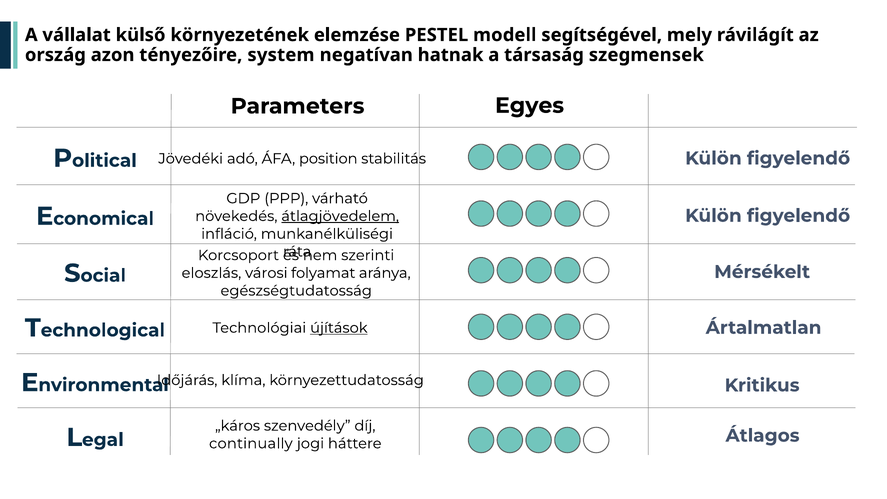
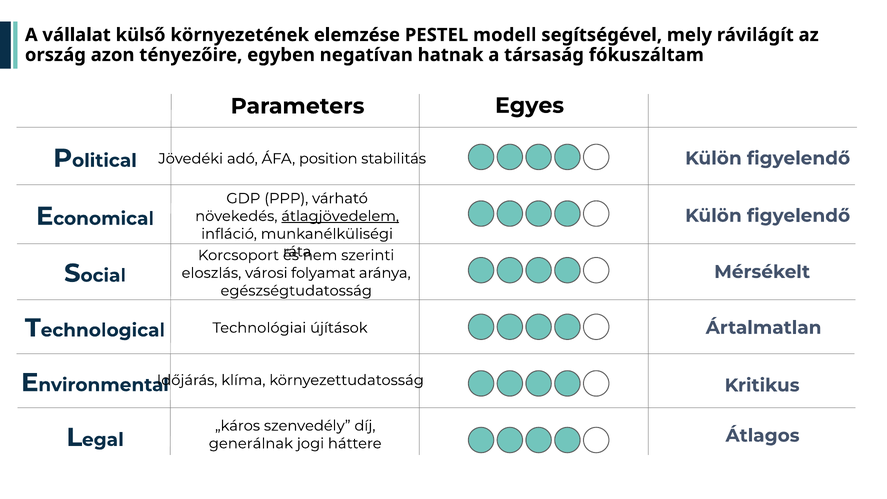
system: system -> egyben
szegmensek: szegmensek -> fókuszáltam
újítások underline: present -> none
continually: continually -> generálnak
